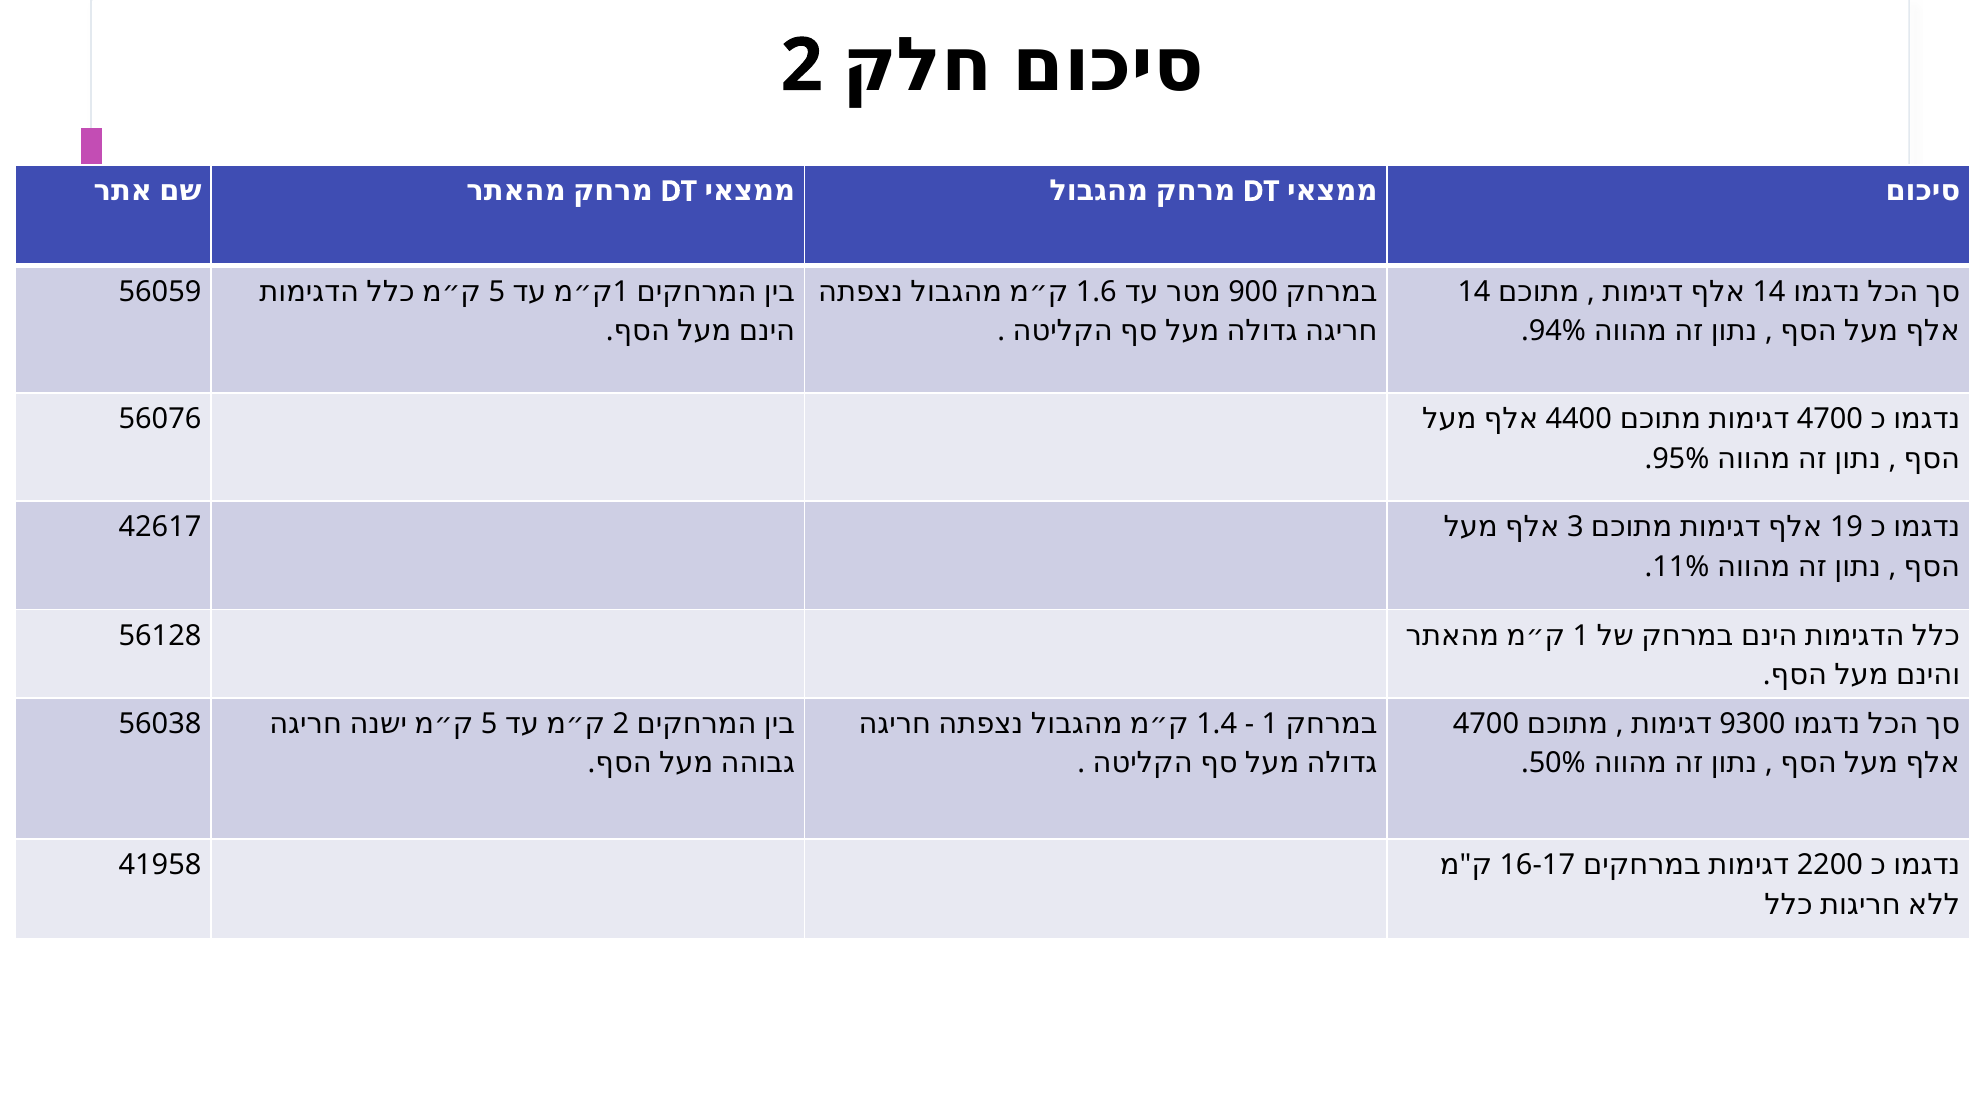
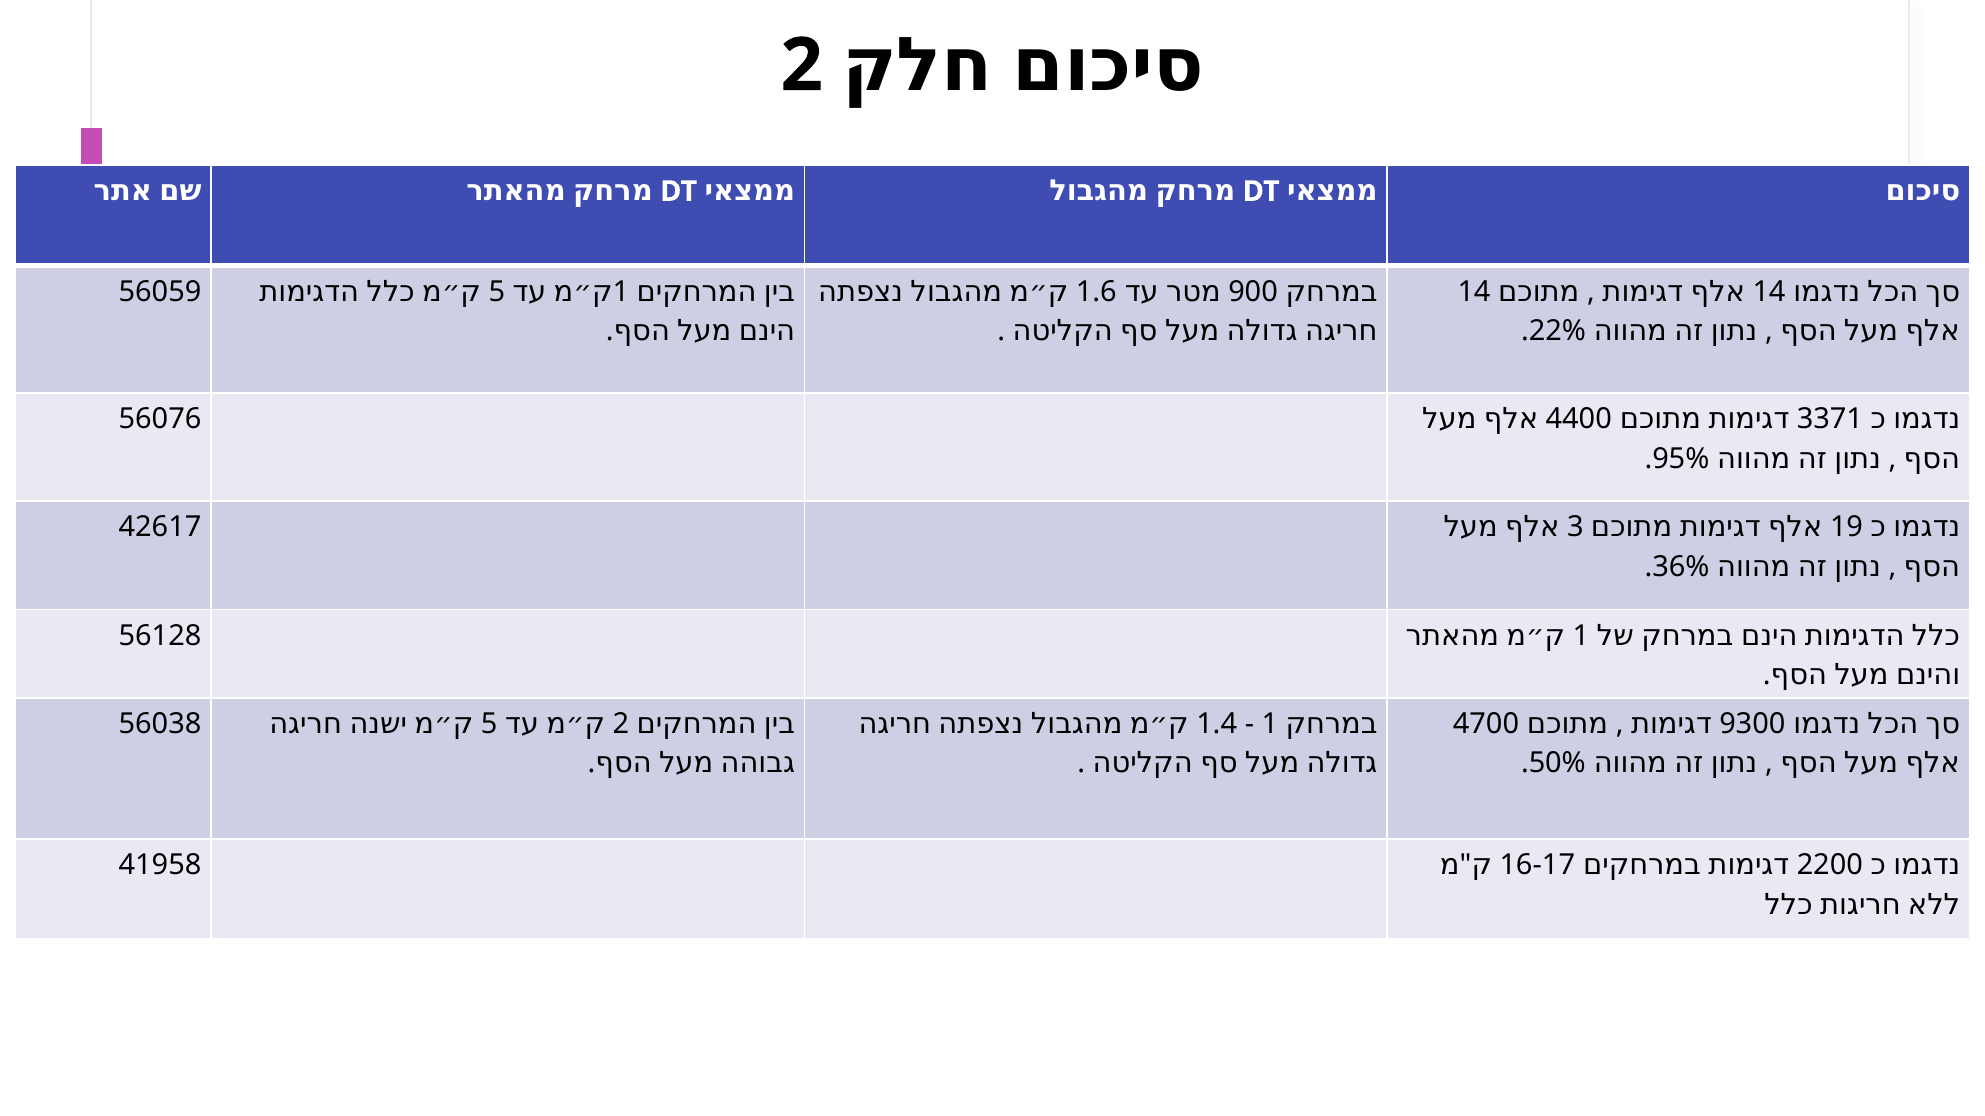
94%: 94% -> 22%
4700 at (1830, 419): 4700 -> 3371
11%: 11% -> 36%
